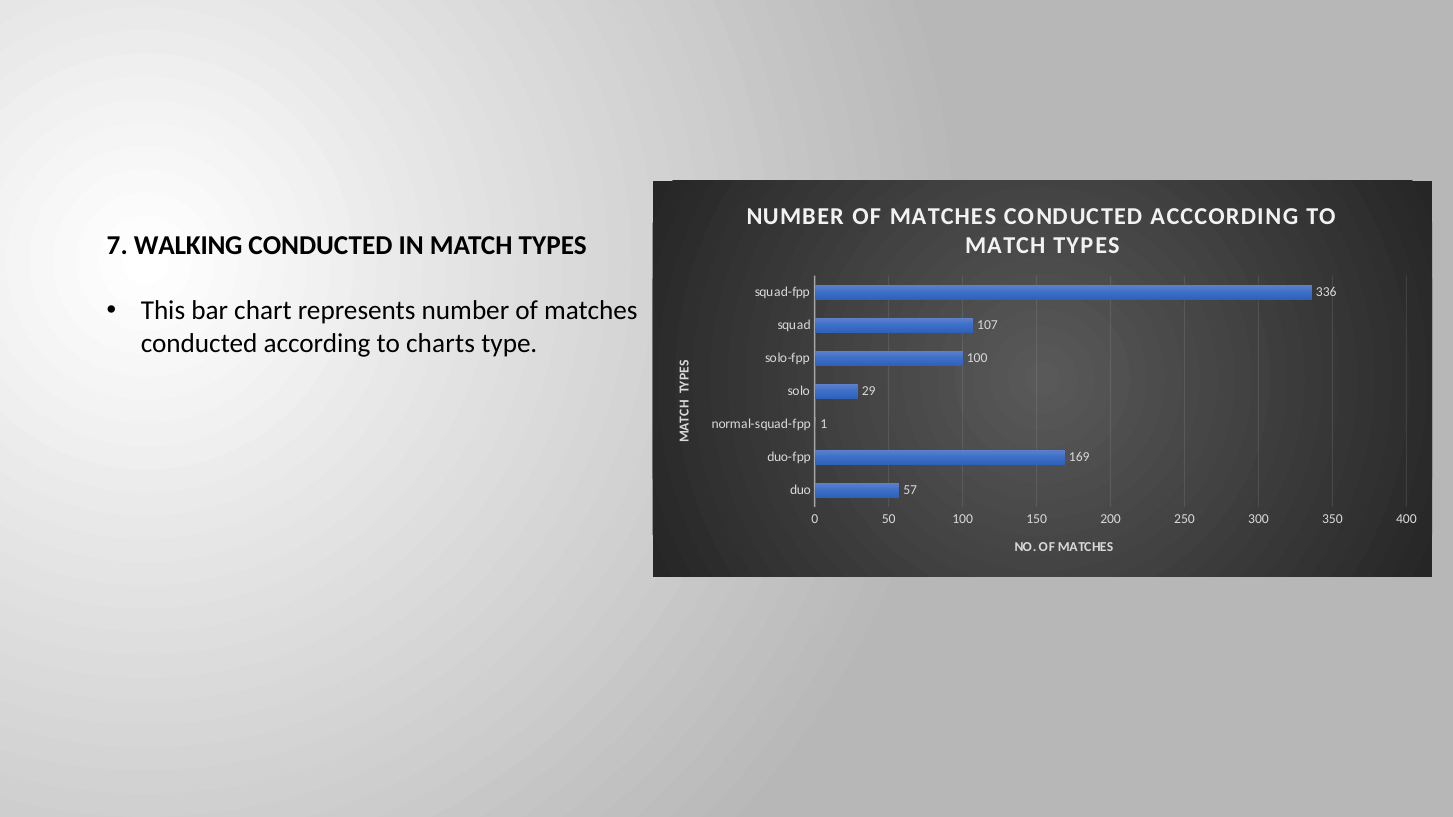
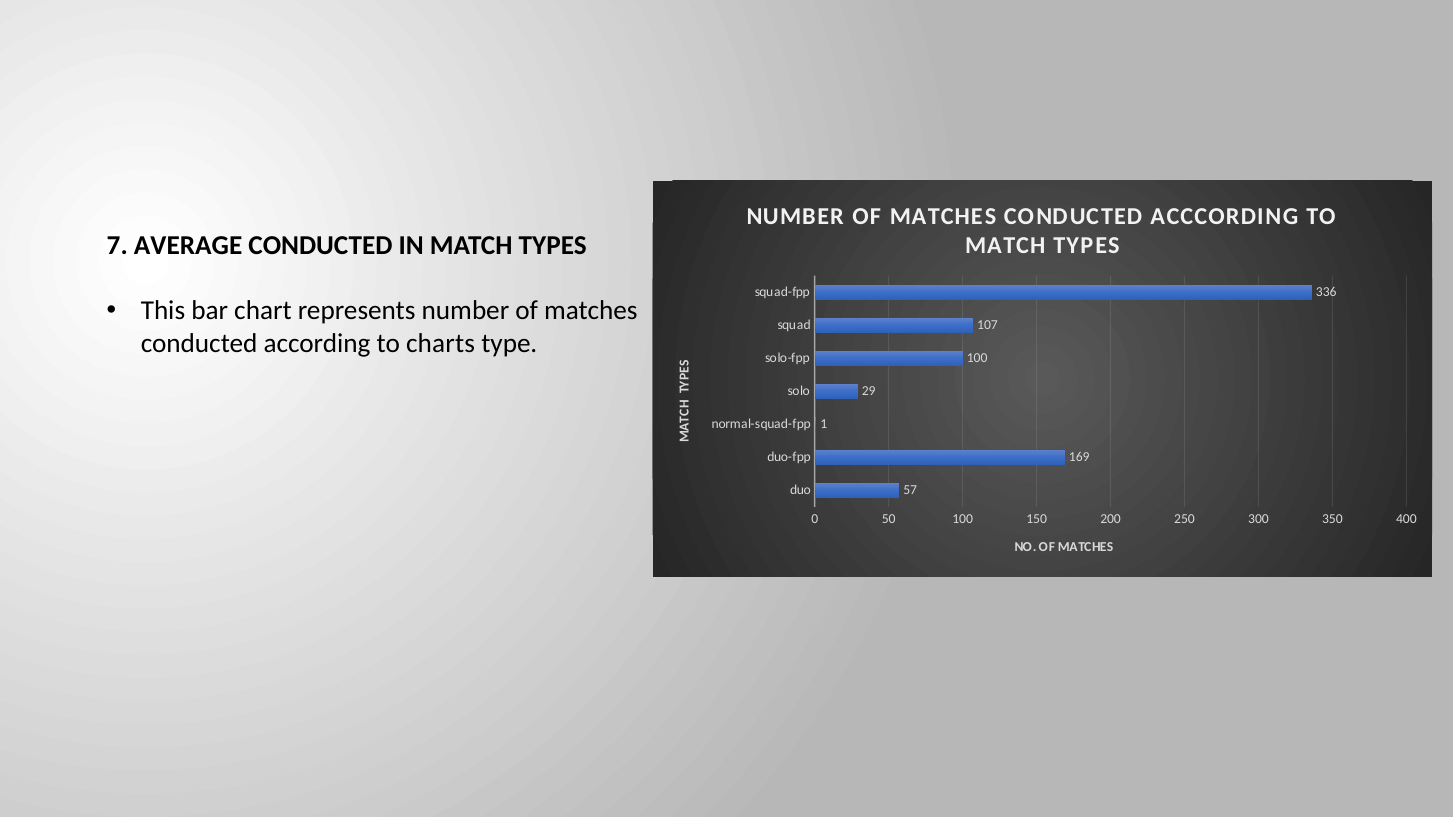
WALKING: WALKING -> AVERAGE
